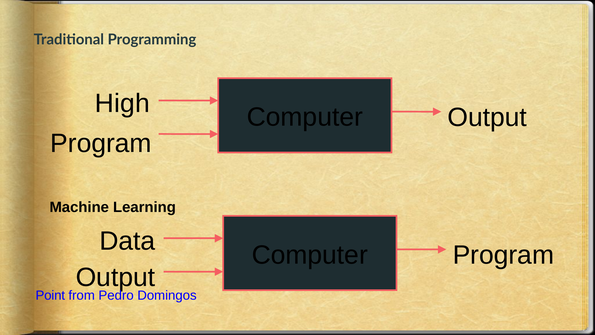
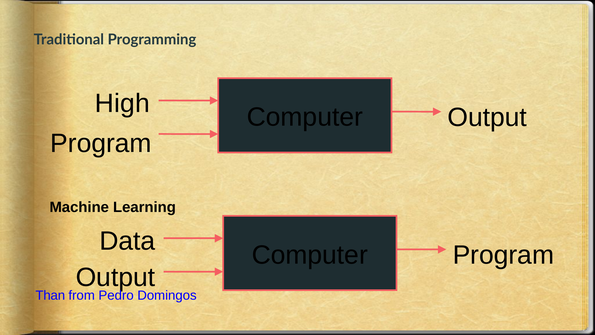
Point: Point -> Than
